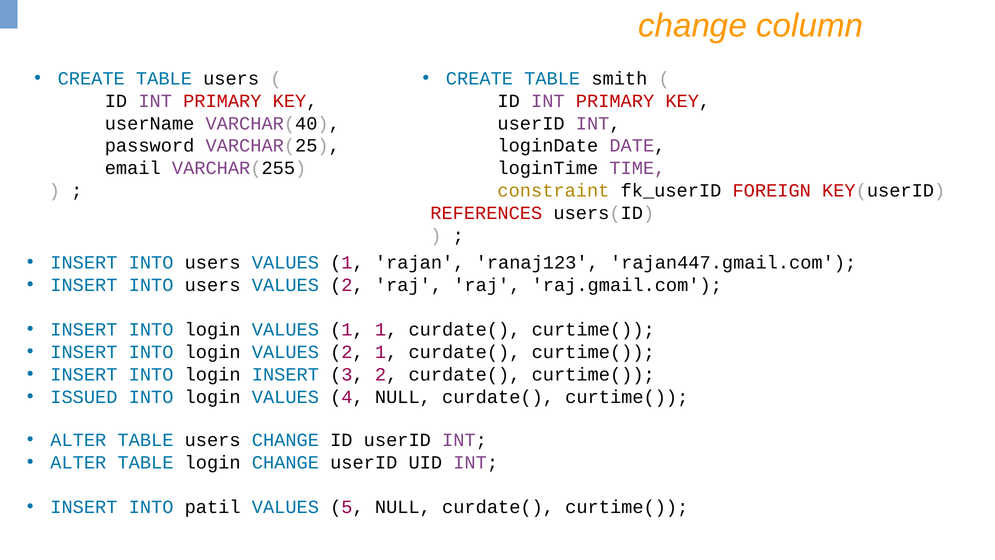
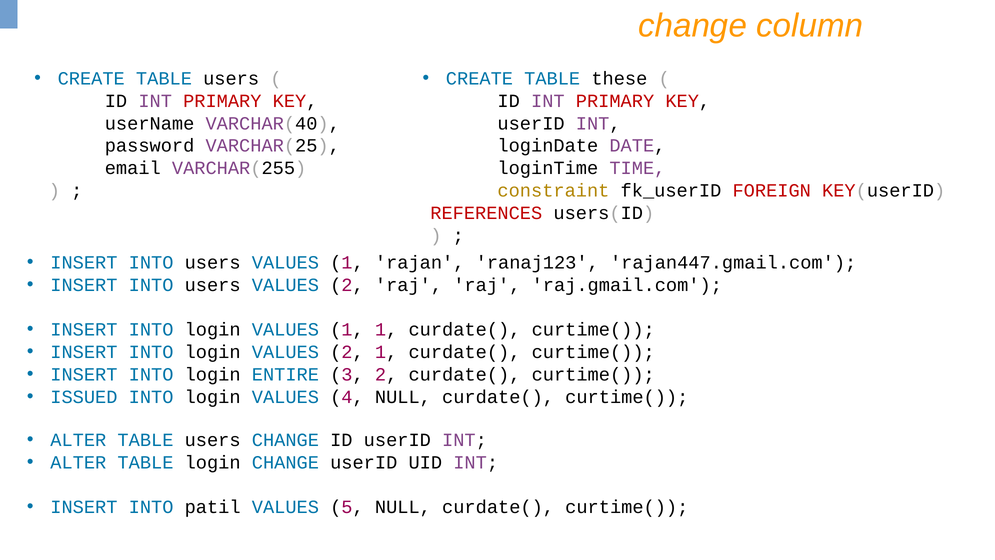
smith: smith -> these
login INSERT: INSERT -> ENTIRE
